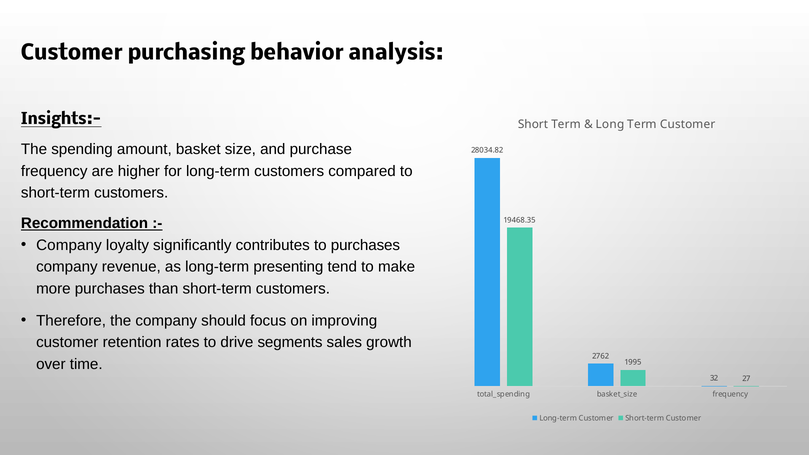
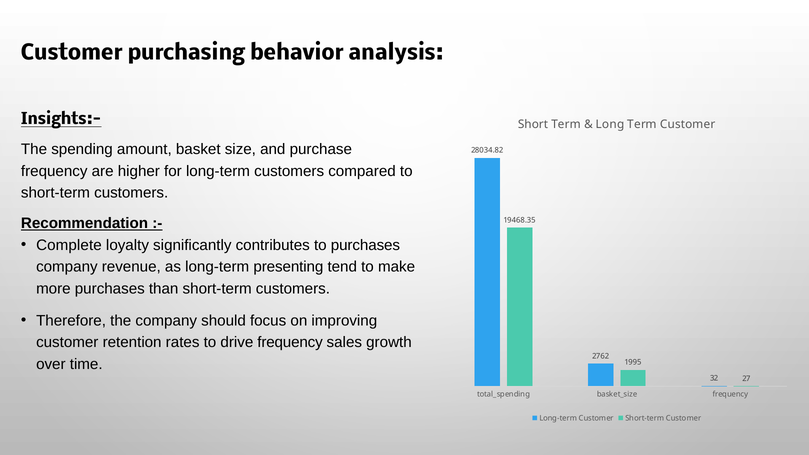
Company at (69, 245): Company -> Complete
drive segments: segments -> frequency
